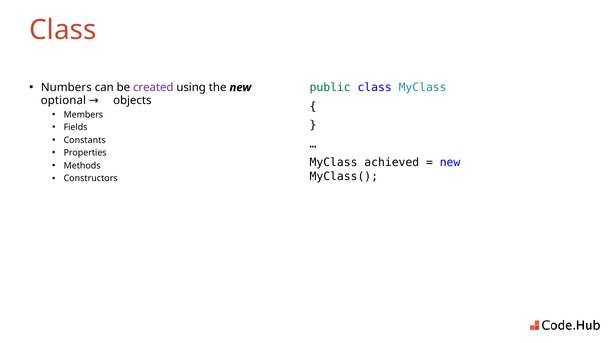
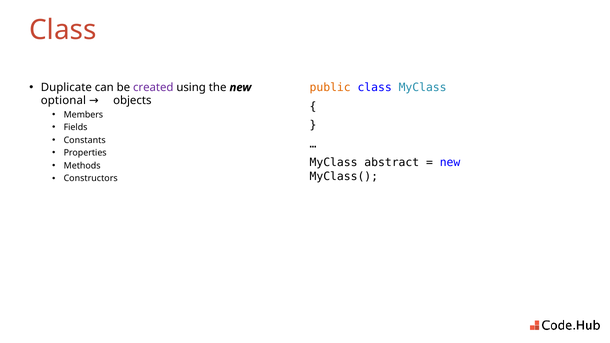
Numbers: Numbers -> Duplicate
public colour: green -> orange
achieved: achieved -> abstract
